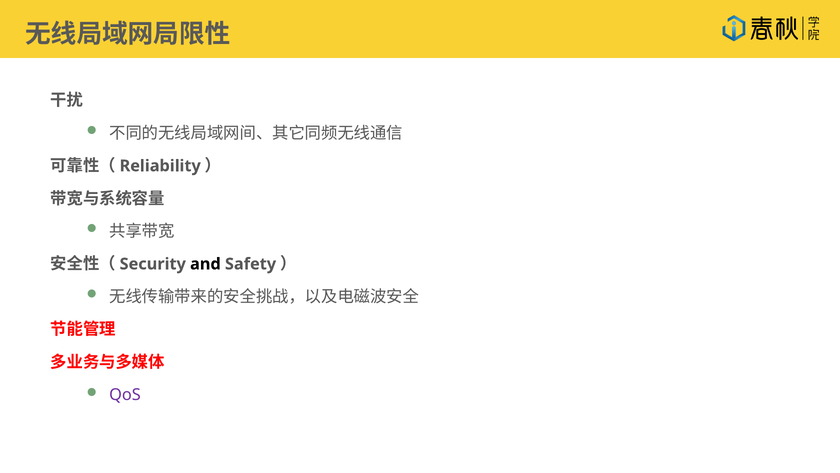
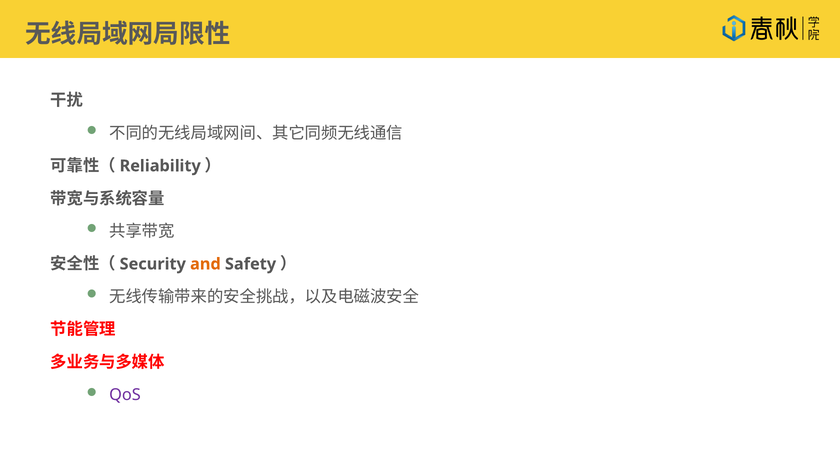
and colour: black -> orange
